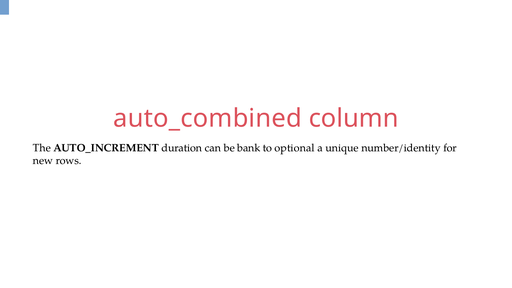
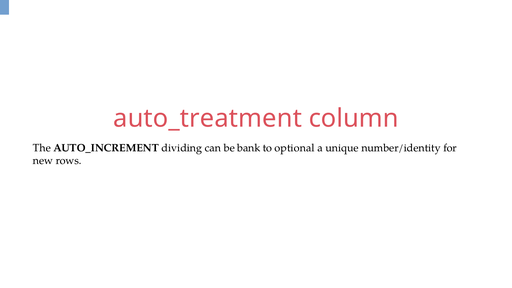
auto_combined: auto_combined -> auto_treatment
duration: duration -> dividing
